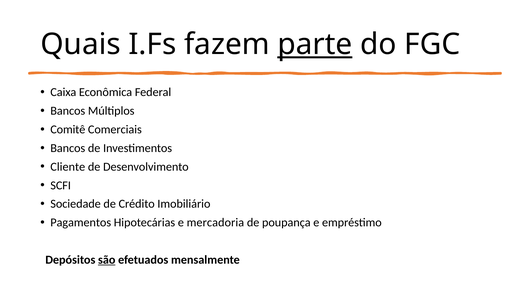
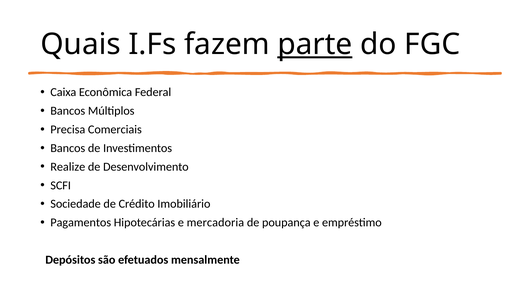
Comitê: Comitê -> Precisa
Cliente: Cliente -> Realize
são underline: present -> none
